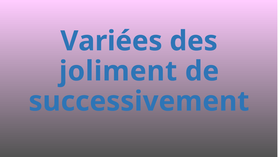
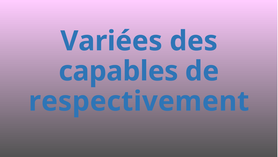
joliment: joliment -> capables
successivement: successivement -> respectivement
